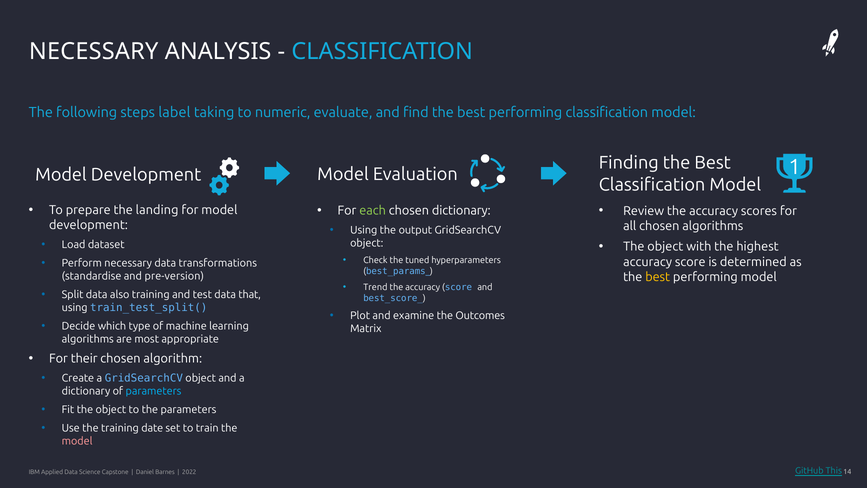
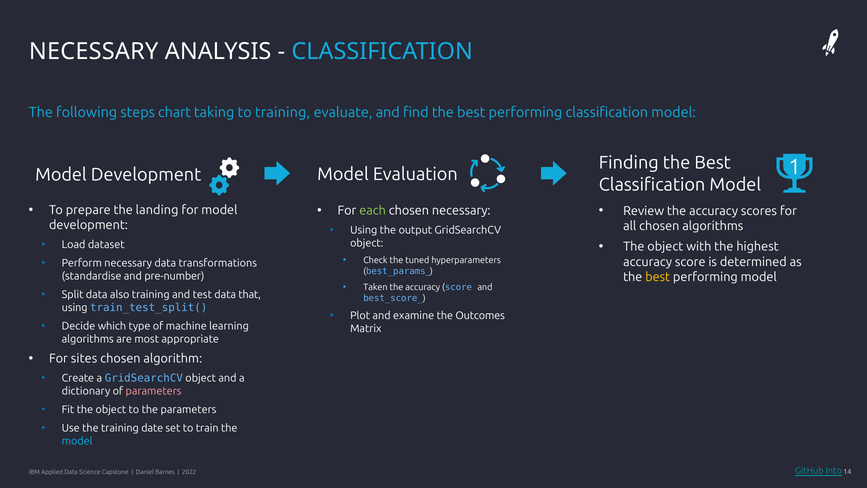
label: label -> chart
to numeric: numeric -> training
chosen dictionary: dictionary -> necessary
pre-version: pre-version -> pre-number
Trend: Trend -> Taken
their: their -> sites
parameters at (154, 391) colour: light blue -> pink
model at (77, 441) colour: pink -> light blue
This: This -> Into
